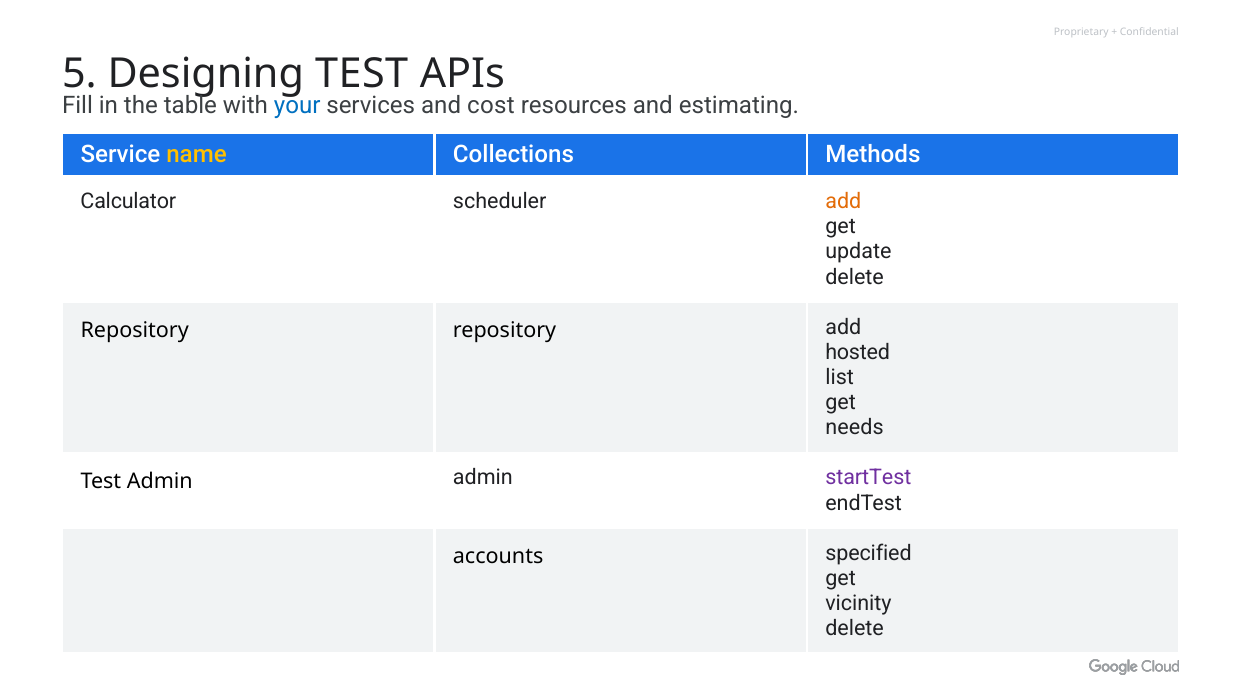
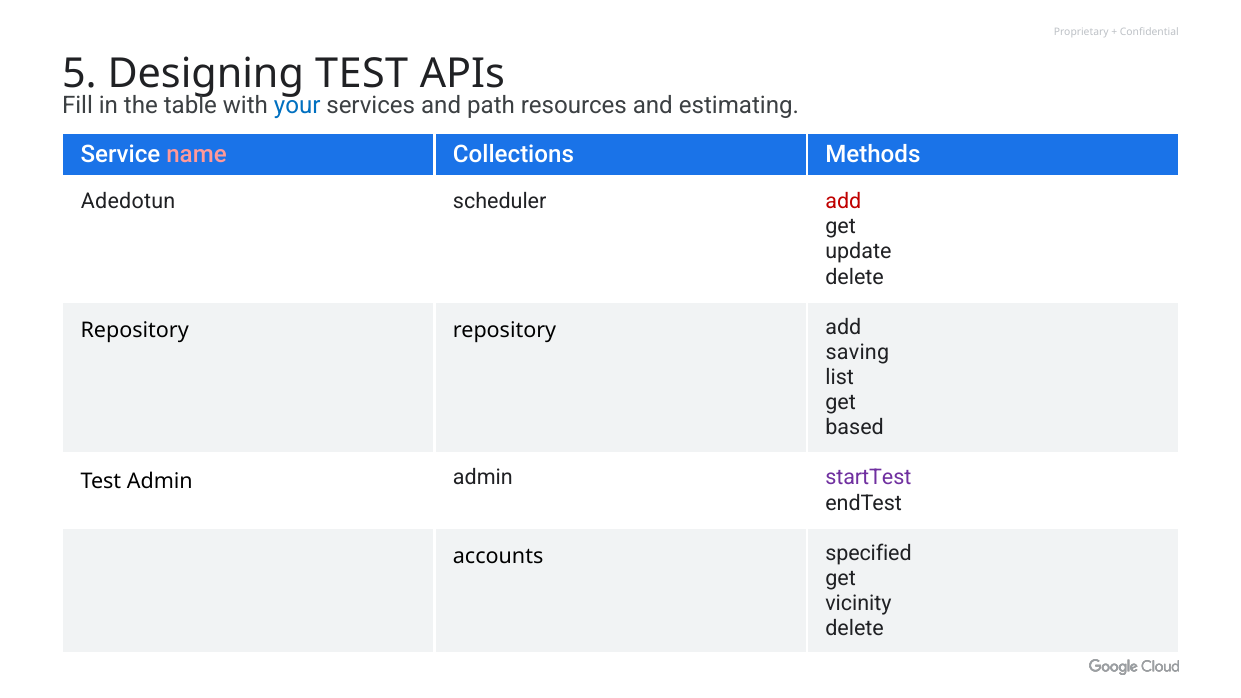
cost: cost -> path
name colour: yellow -> pink
Calculator: Calculator -> Adedotun
add at (843, 201) colour: orange -> red
hosted: hosted -> saving
needs: needs -> based
